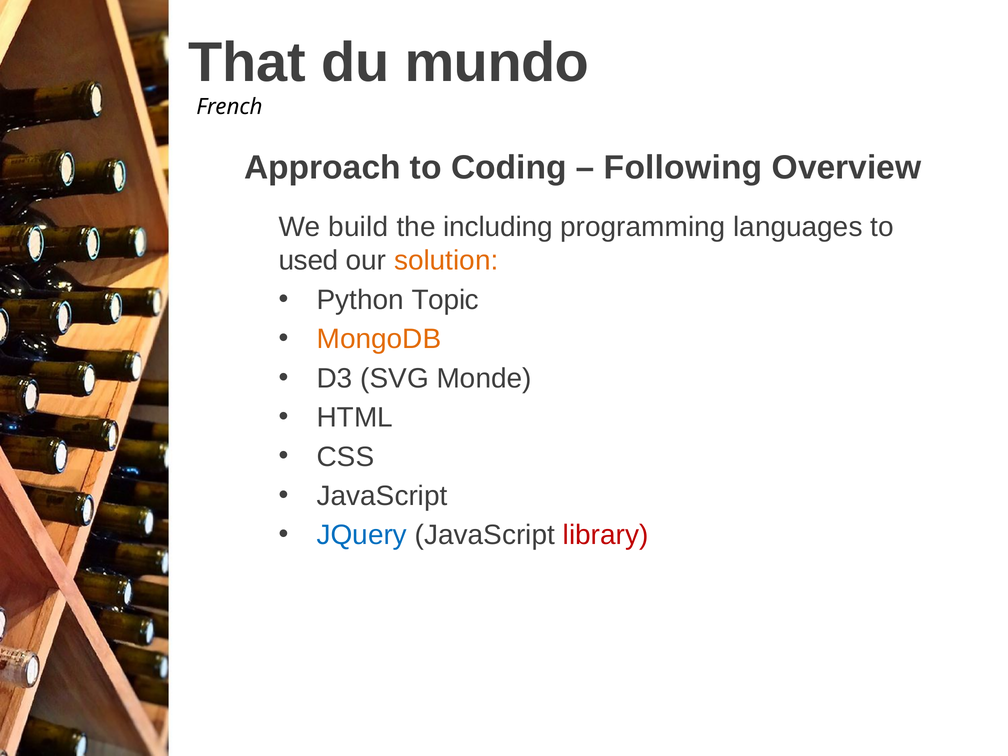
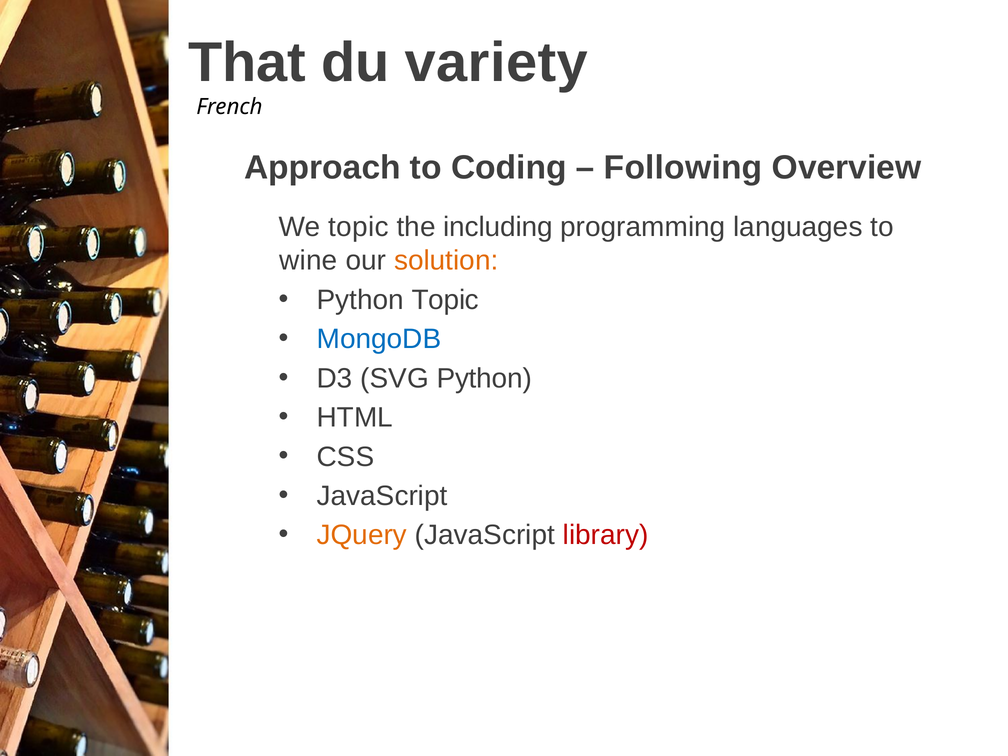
mundo: mundo -> variety
We build: build -> topic
used: used -> wine
MongoDB colour: orange -> blue
SVG Monde: Monde -> Python
JQuery colour: blue -> orange
